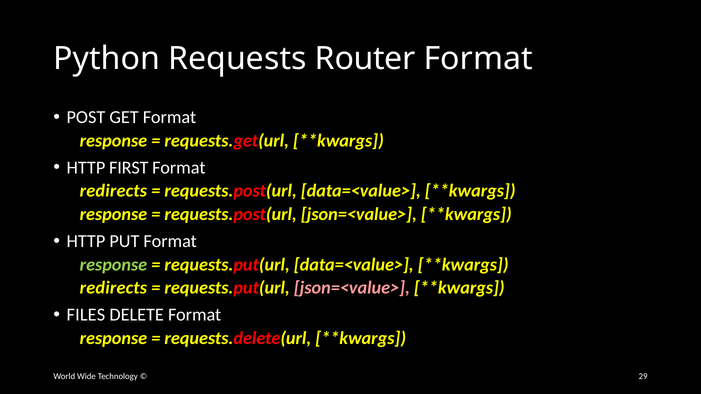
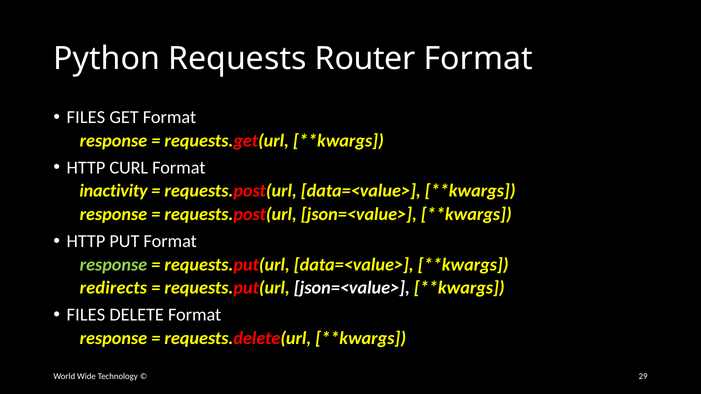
POST at (86, 117): POST -> FILES
FIRST: FIRST -> CURL
redirects at (113, 191): redirects -> inactivity
json=<value> at (352, 288) colour: pink -> white
